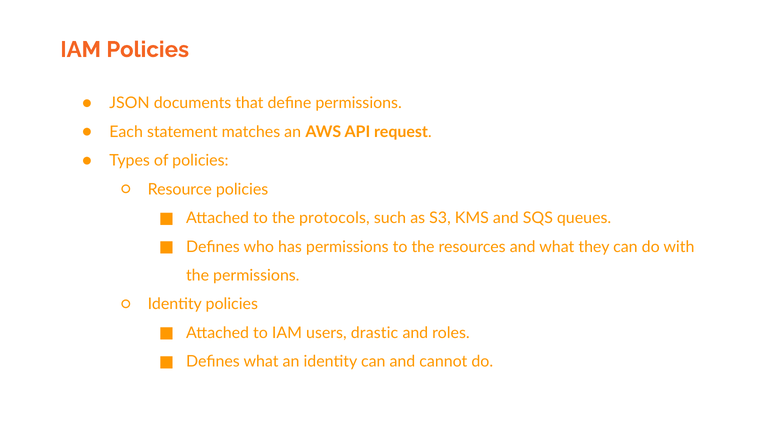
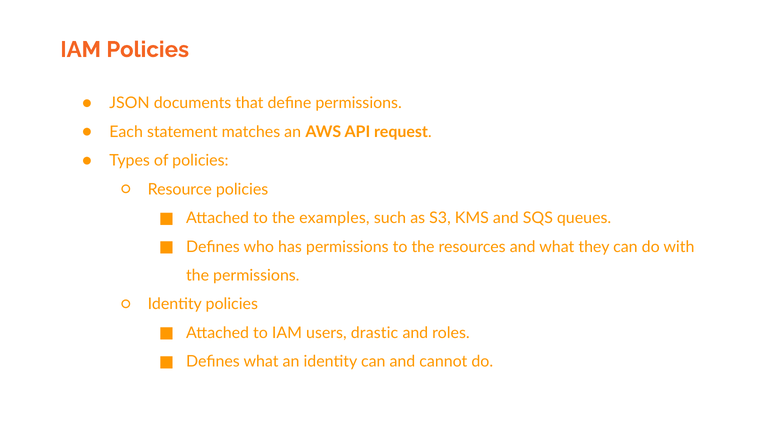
protocols: protocols -> examples
